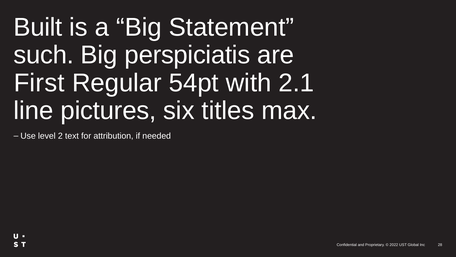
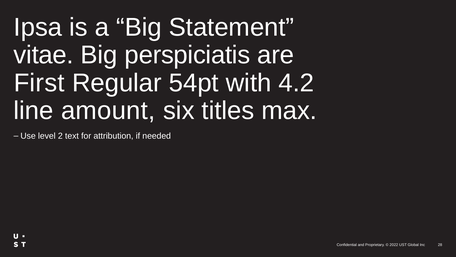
Built: Built -> Ipsa
such: such -> vitae
2.1: 2.1 -> 4.2
pictures: pictures -> amount
